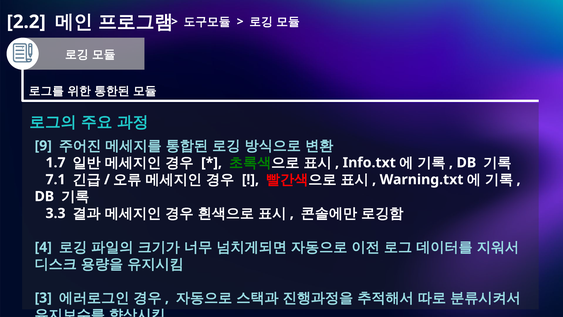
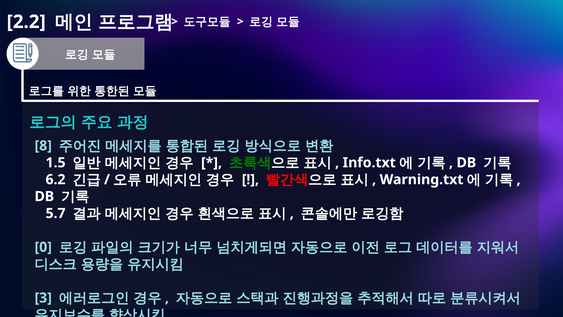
9: 9 -> 8
1.7: 1.7 -> 1.5
7.1: 7.1 -> 6.2
3.3: 3.3 -> 5.7
4: 4 -> 0
